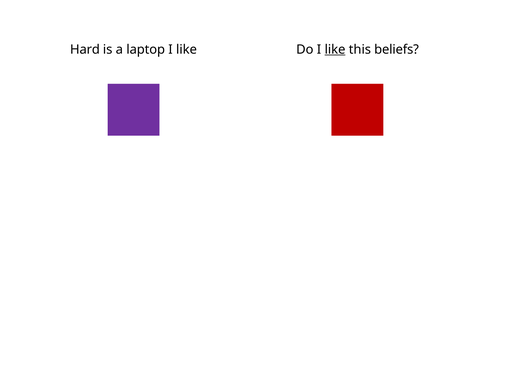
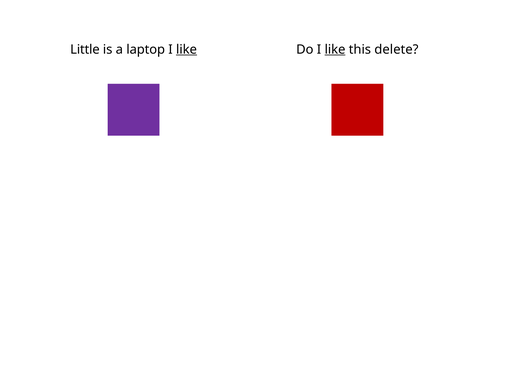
Hard: Hard -> Little
like at (187, 49) underline: none -> present
beliefs: beliefs -> delete
